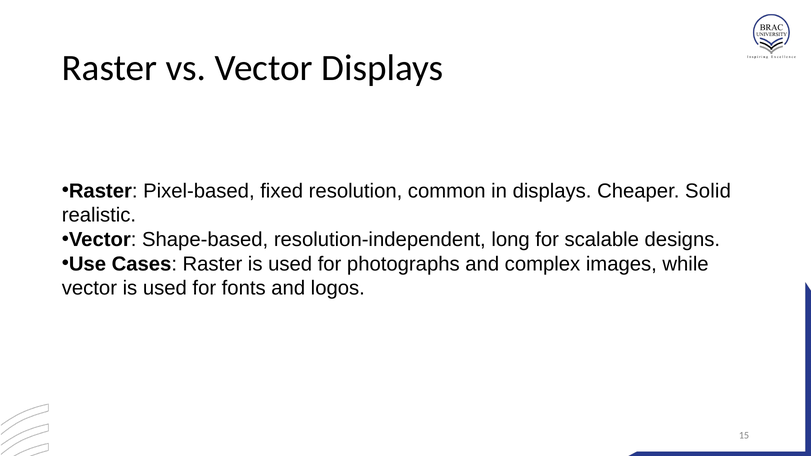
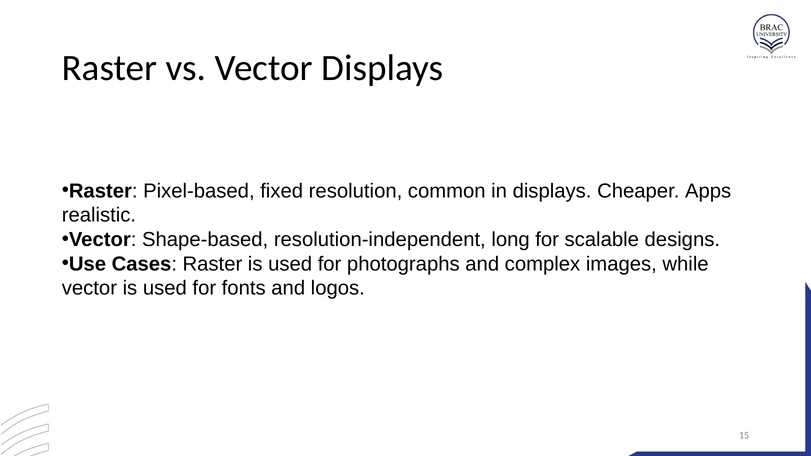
Solid: Solid -> Apps
